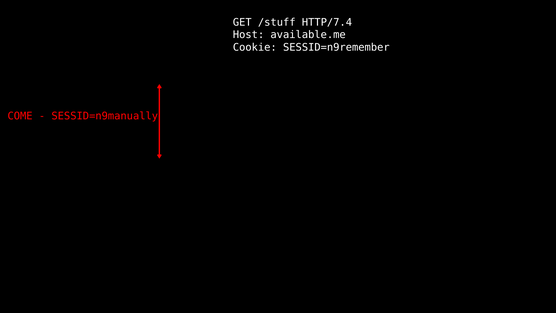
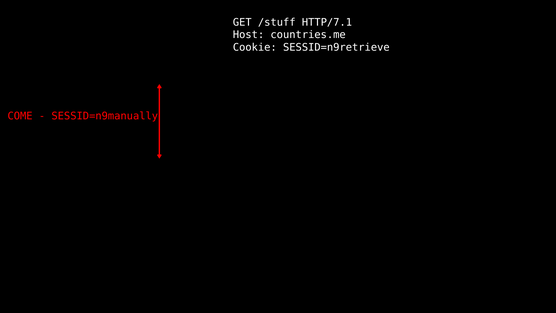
HTTP/7.4: HTTP/7.4 -> HTTP/7.1
available.me: available.me -> countries.me
SESSID=n9remember: SESSID=n9remember -> SESSID=n9retrieve
